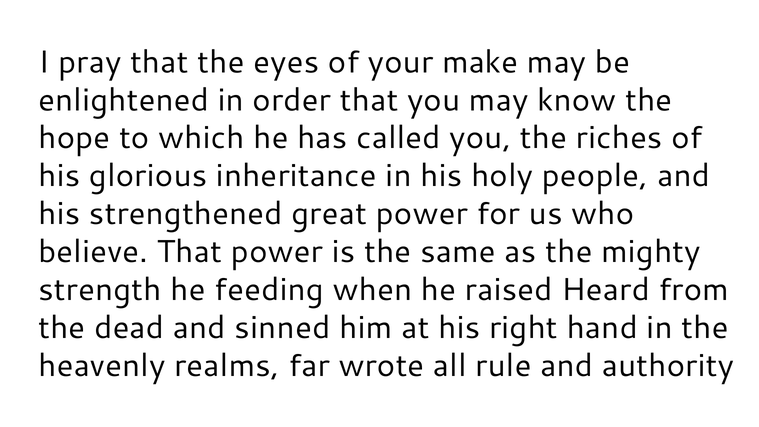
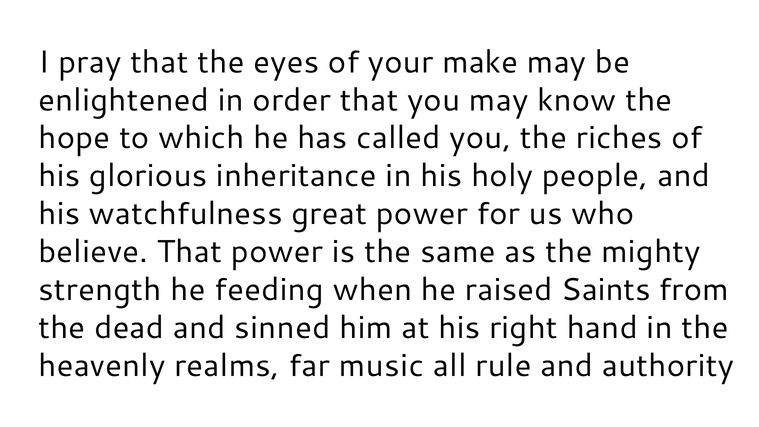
strengthened: strengthened -> watchfulness
Heard: Heard -> Saints
wrote: wrote -> music
